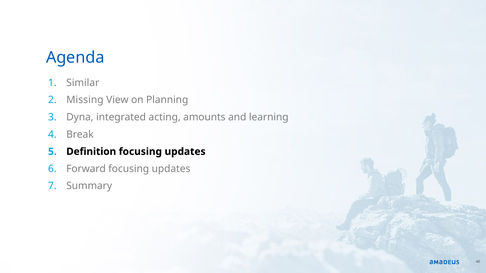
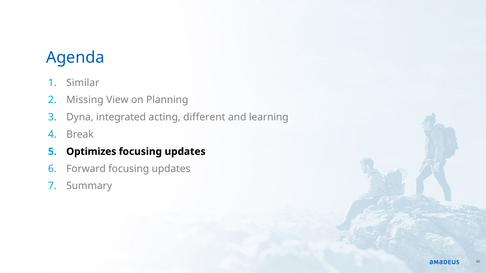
amounts: amounts -> different
Definition: Definition -> Optimizes
